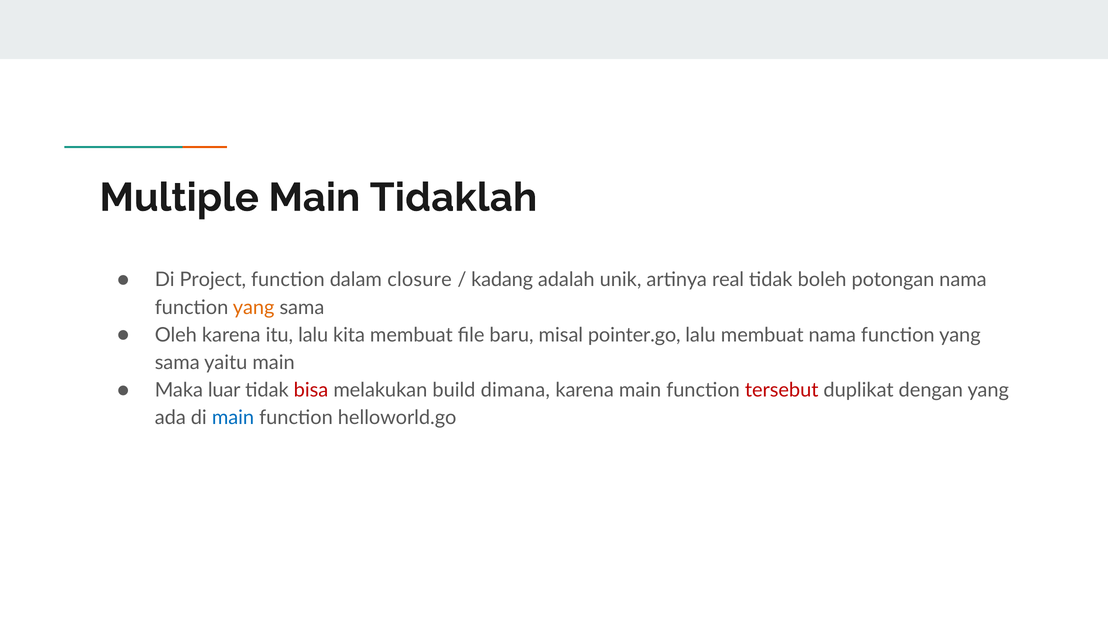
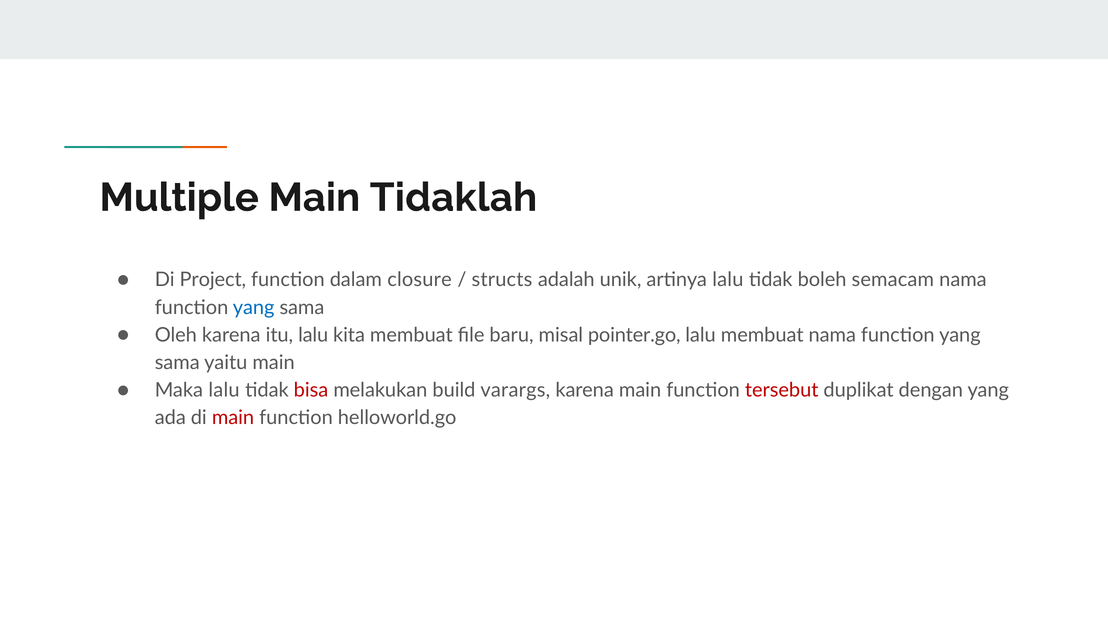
kadang: kadang -> structs
artinya real: real -> lalu
potongan: potongan -> semacam
yang at (254, 308) colour: orange -> blue
Maka luar: luar -> lalu
dimana: dimana -> varargs
main at (233, 418) colour: blue -> red
